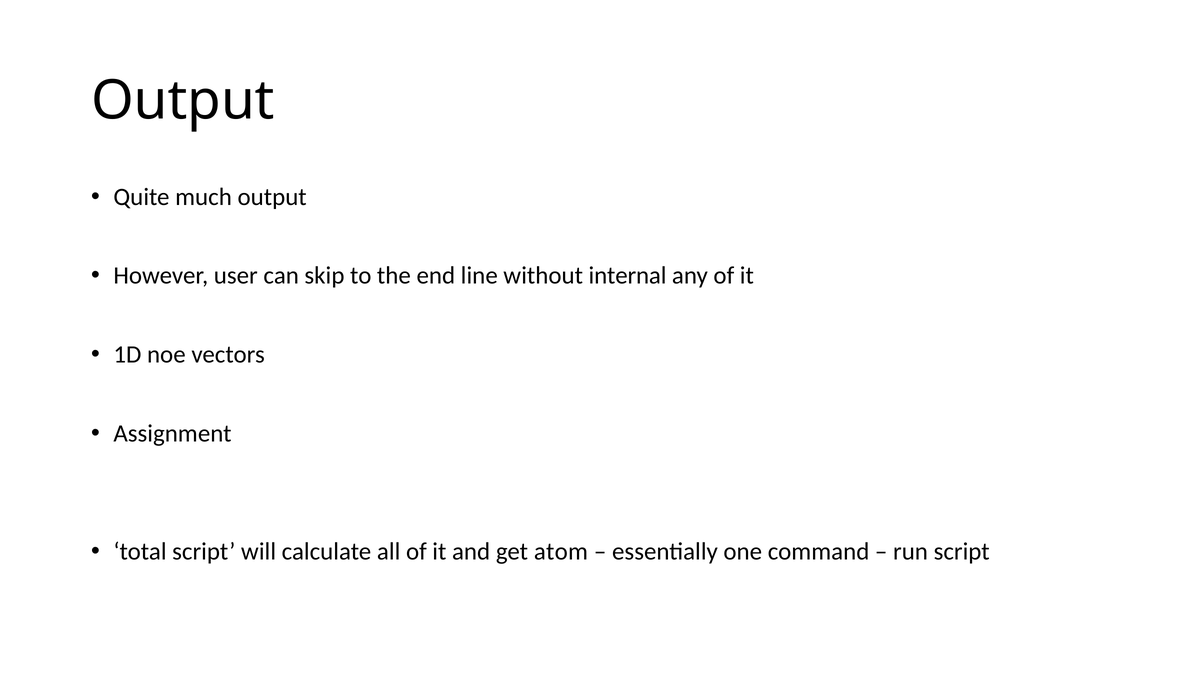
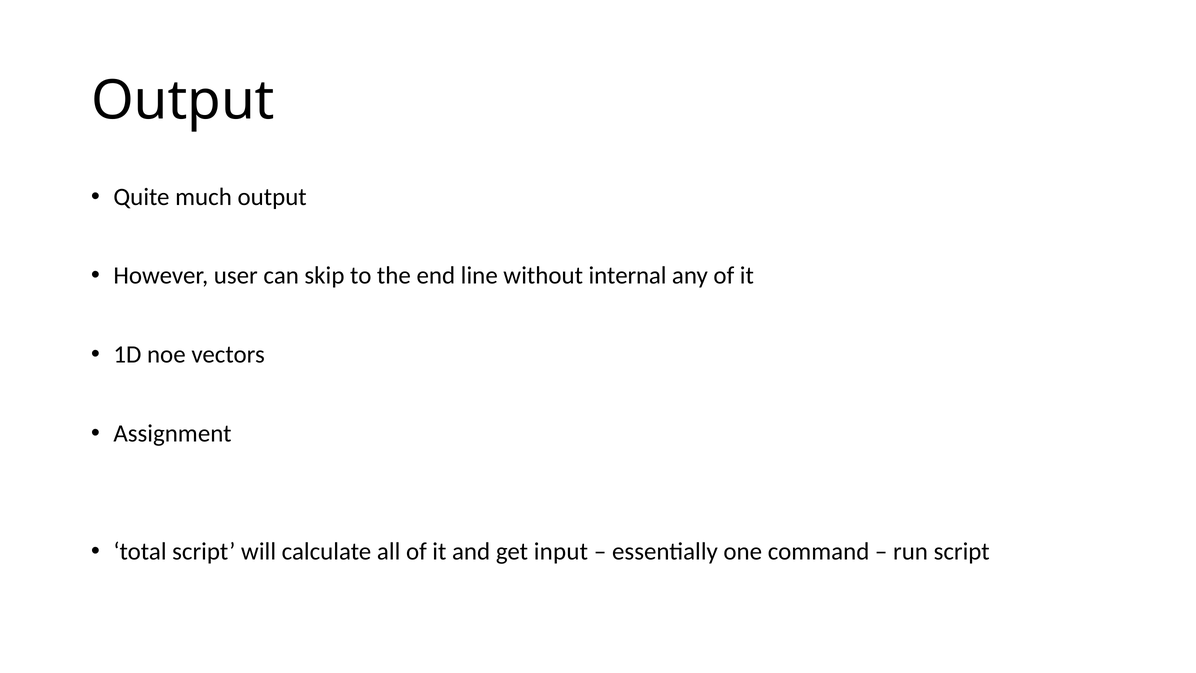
atom: atom -> input
